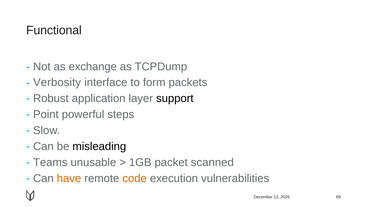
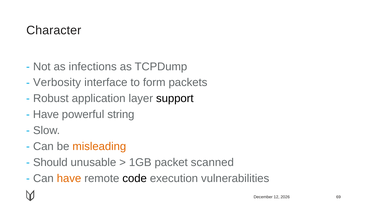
Functional: Functional -> Character
exchange: exchange -> infections
Point at (46, 115): Point -> Have
steps: steps -> string
misleading colour: black -> orange
Teams: Teams -> Should
code colour: orange -> black
